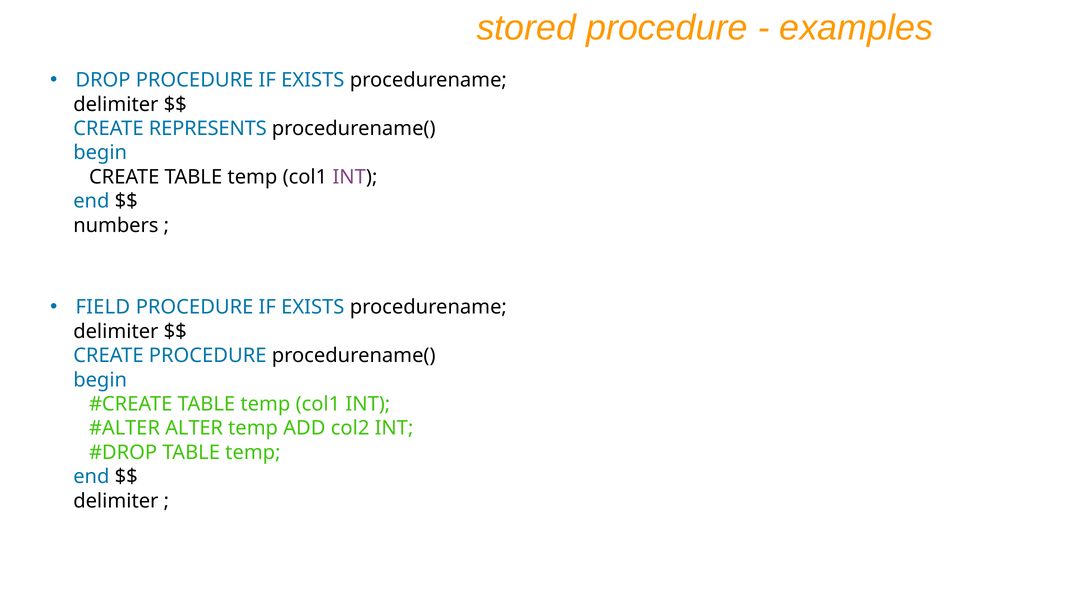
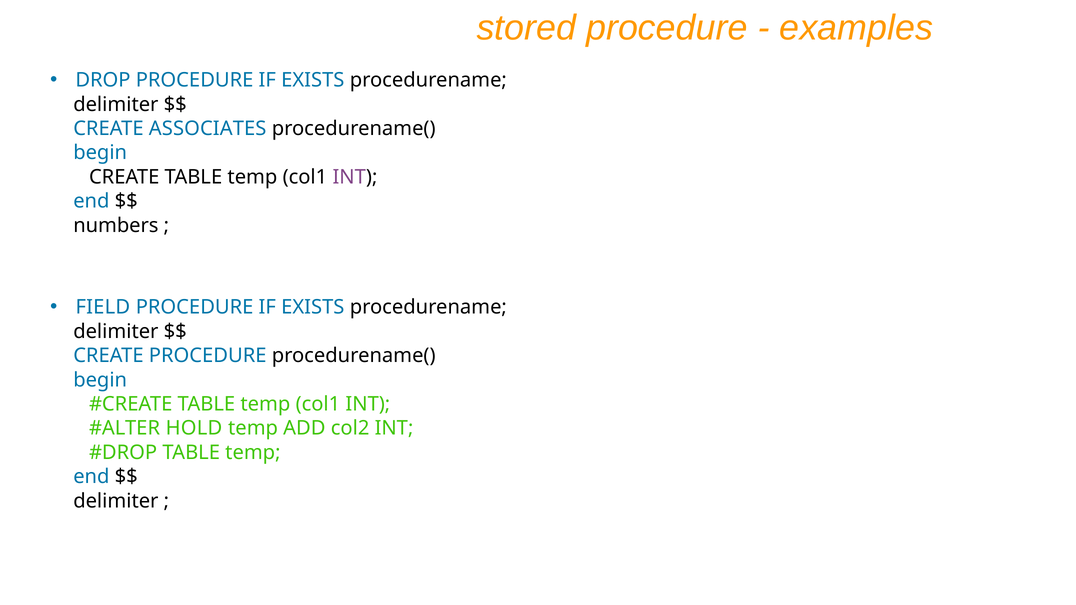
REPRESENTS: REPRESENTS -> ASSOCIATES
ALTER: ALTER -> HOLD
